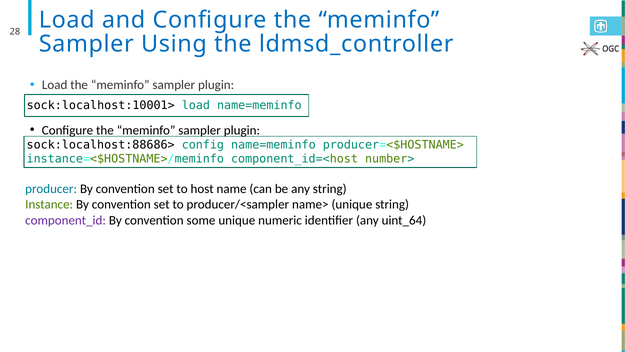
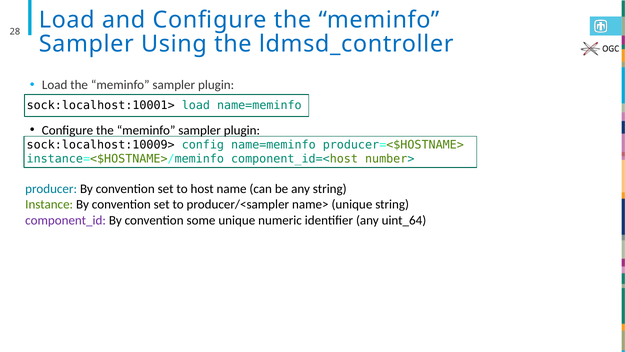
sock:localhost:88686>: sock:localhost:88686> -> sock:localhost:10009>
